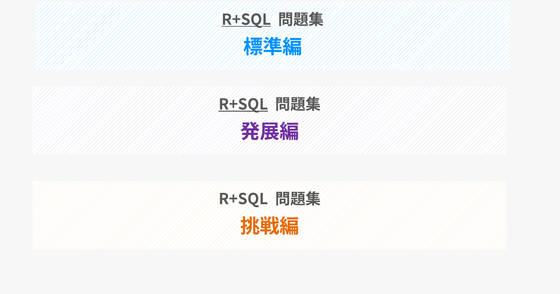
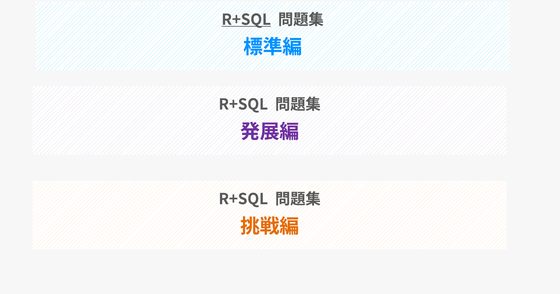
R+SQL at (243, 104) underline: present -> none
